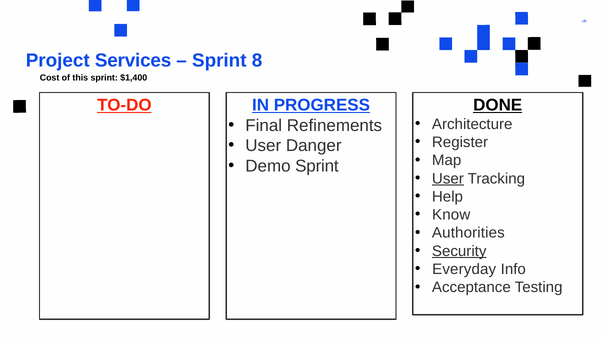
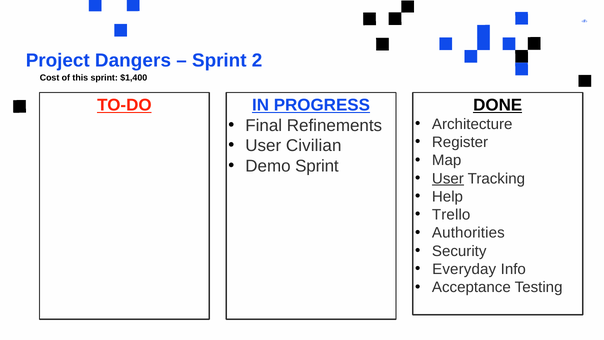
Services: Services -> Dangers
8: 8 -> 2
Danger: Danger -> Civilian
Know: Know -> Trello
Security underline: present -> none
